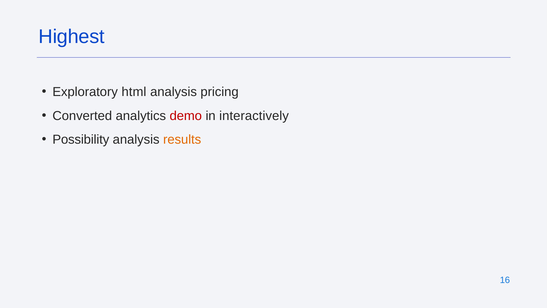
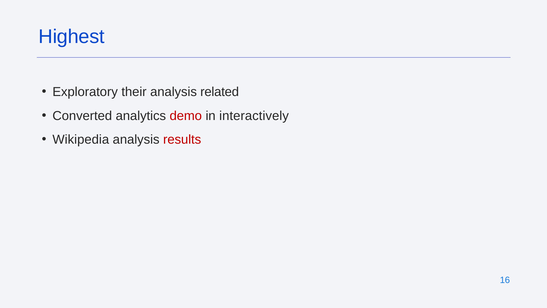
html: html -> their
pricing: pricing -> related
Possibility: Possibility -> Wikipedia
results colour: orange -> red
